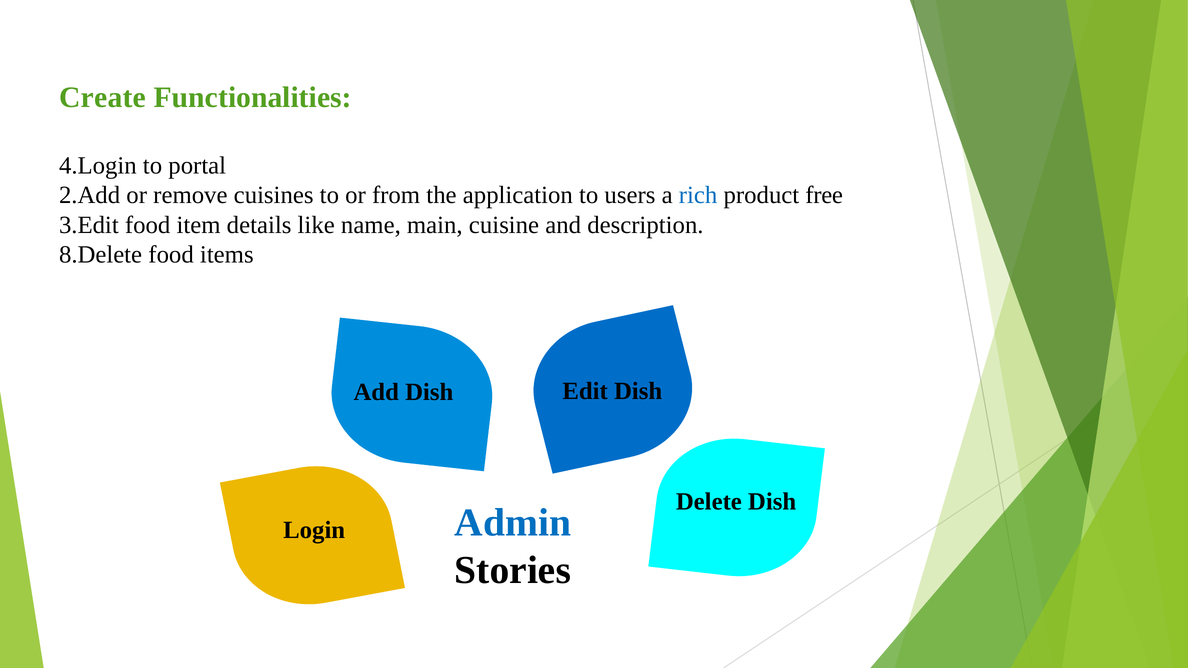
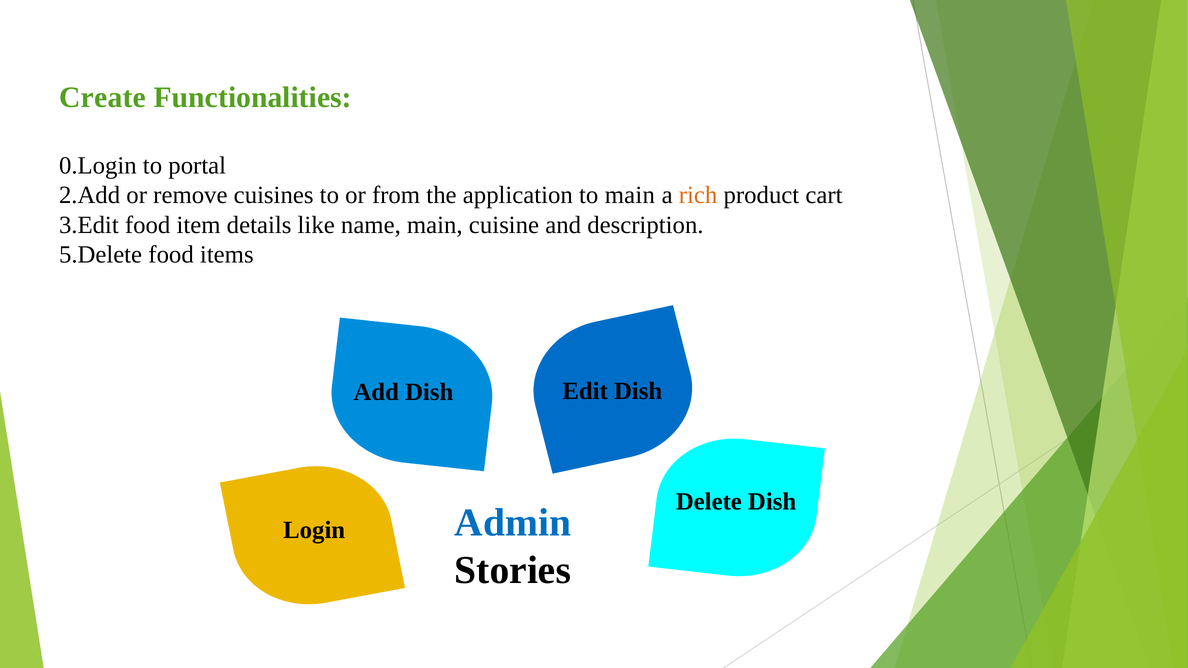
4.Login: 4.Login -> 0.Login
to users: users -> main
rich colour: blue -> orange
free: free -> cart
8.Delete: 8.Delete -> 5.Delete
